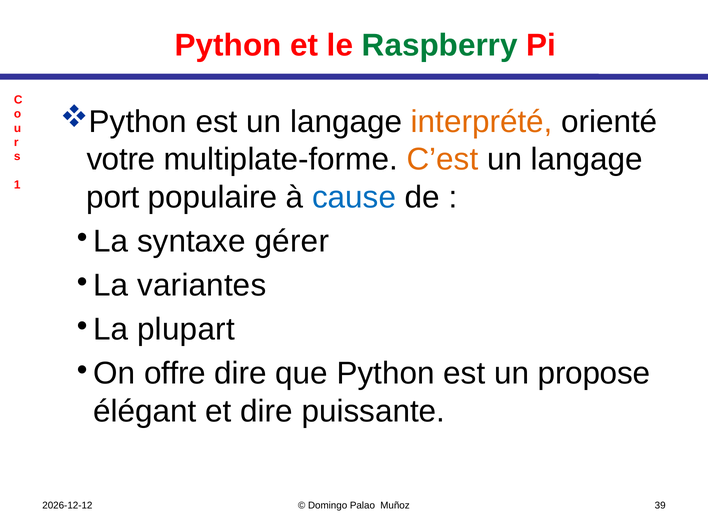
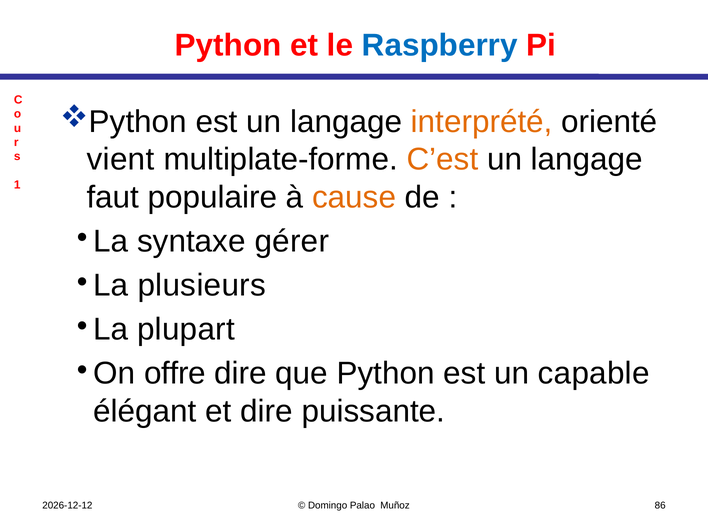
Raspberry colour: green -> blue
votre: votre -> vient
port: port -> faut
cause colour: blue -> orange
variantes: variantes -> plusieurs
propose: propose -> capable
39: 39 -> 86
